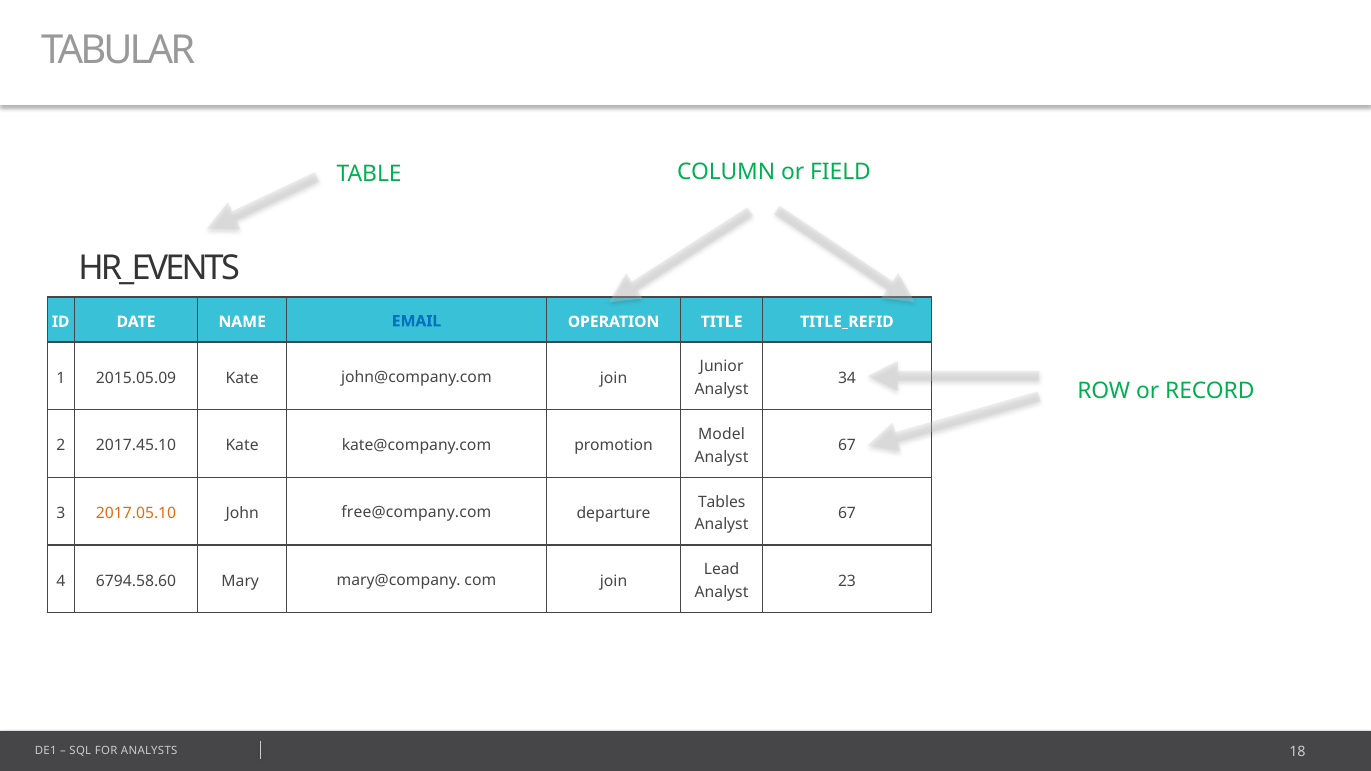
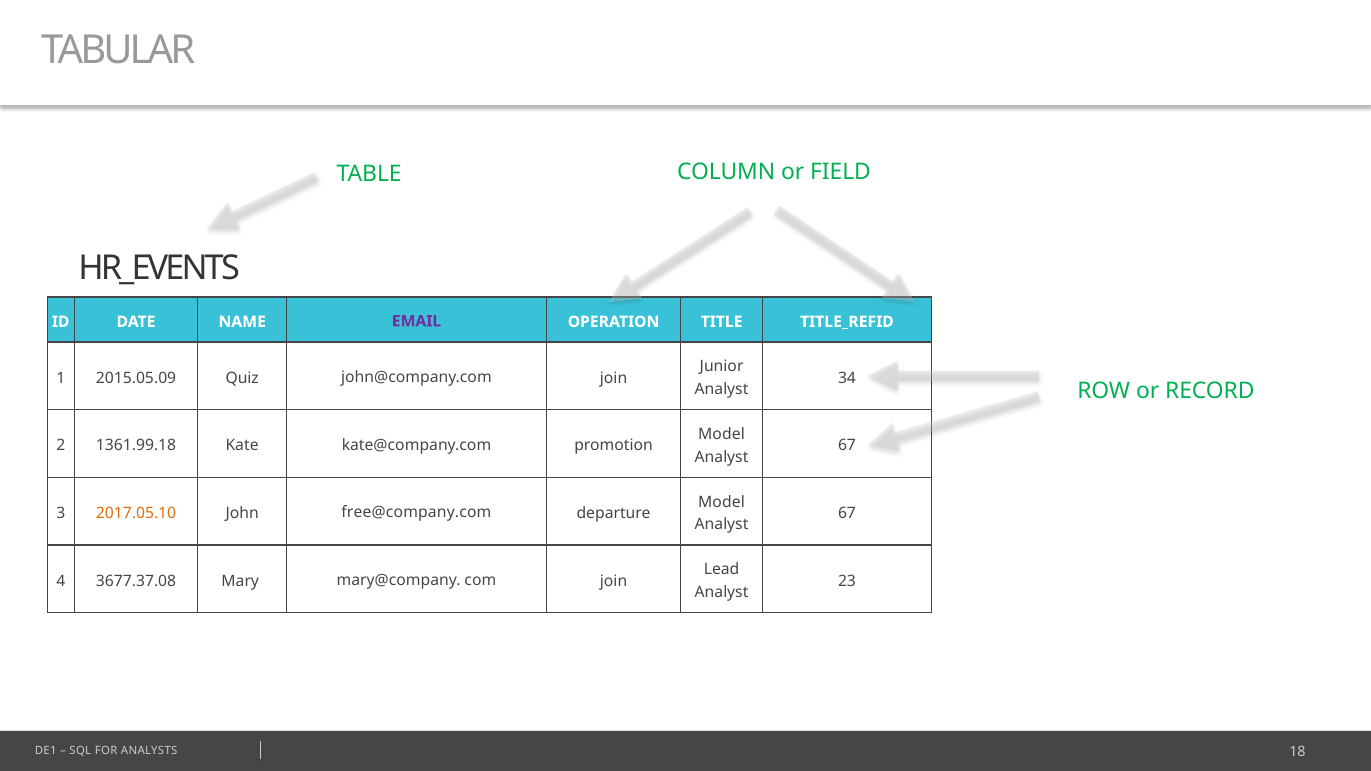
EMAIL colour: blue -> purple
2015.05.09 Kate: Kate -> Quiz
2017.45.10: 2017.45.10 -> 1361.99.18
Tables at (722, 502): Tables -> Model
6794.58.60: 6794.58.60 -> 3677.37.08
